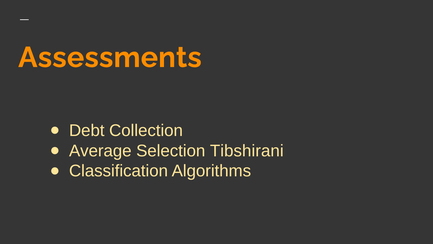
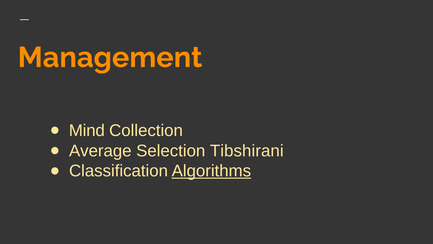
Assessments: Assessments -> Management
Debt: Debt -> Mind
Algorithms underline: none -> present
